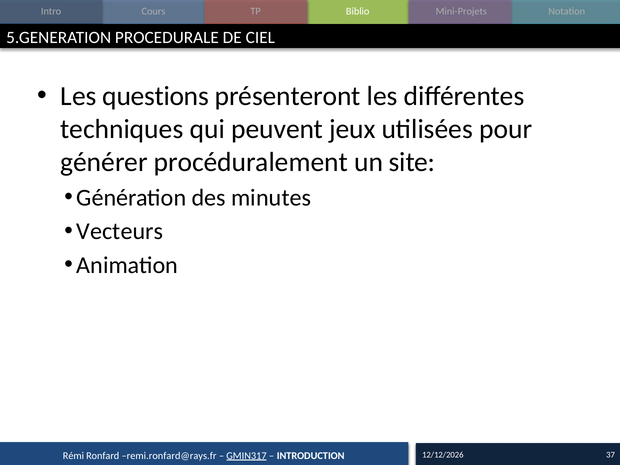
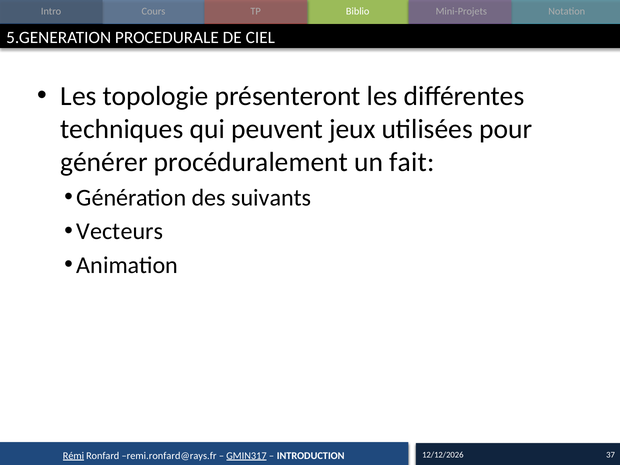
questions: questions -> topologie
site: site -> fait
minutes: minutes -> suivants
Rémi underline: none -> present
